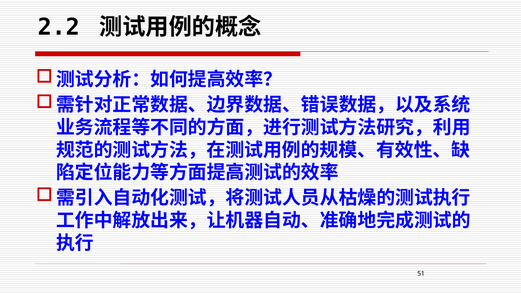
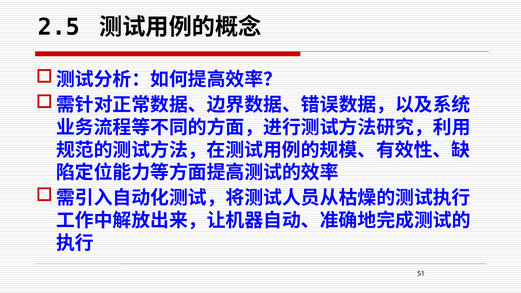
2.2: 2.2 -> 2.5
